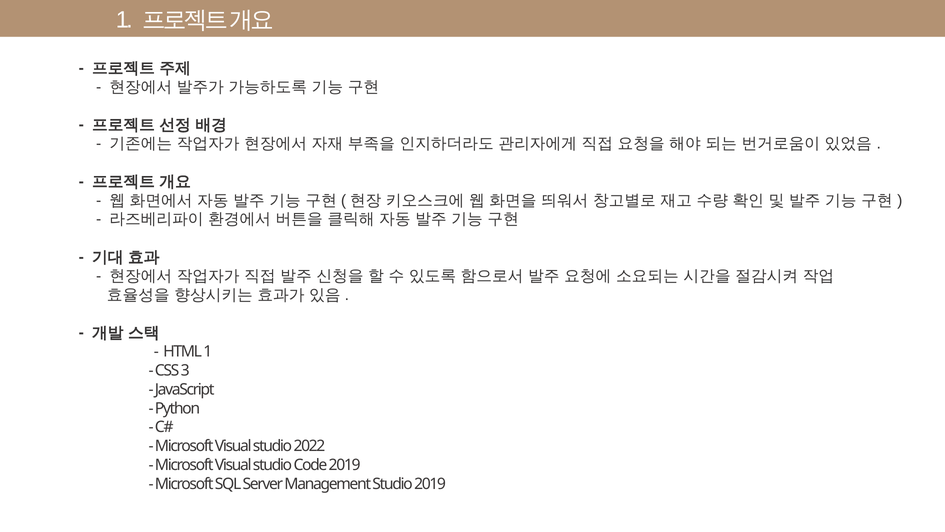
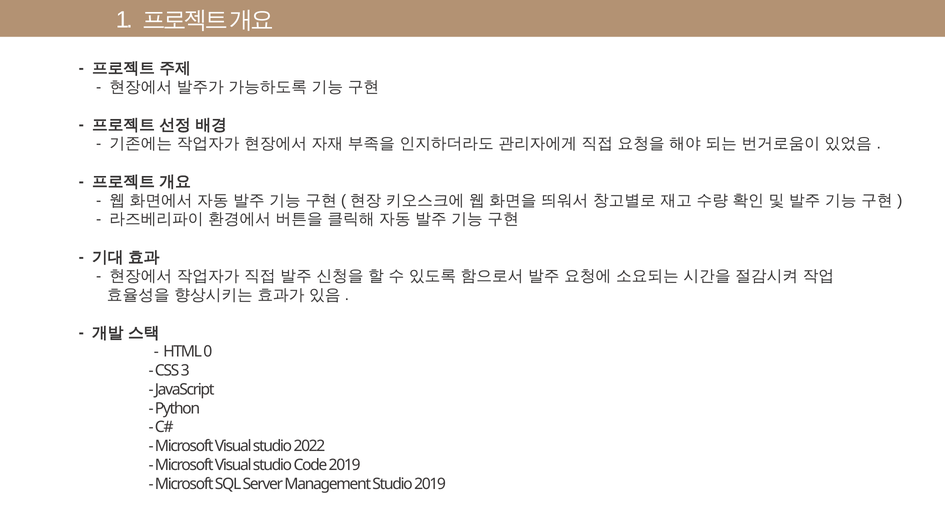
HTML 1: 1 -> 0
